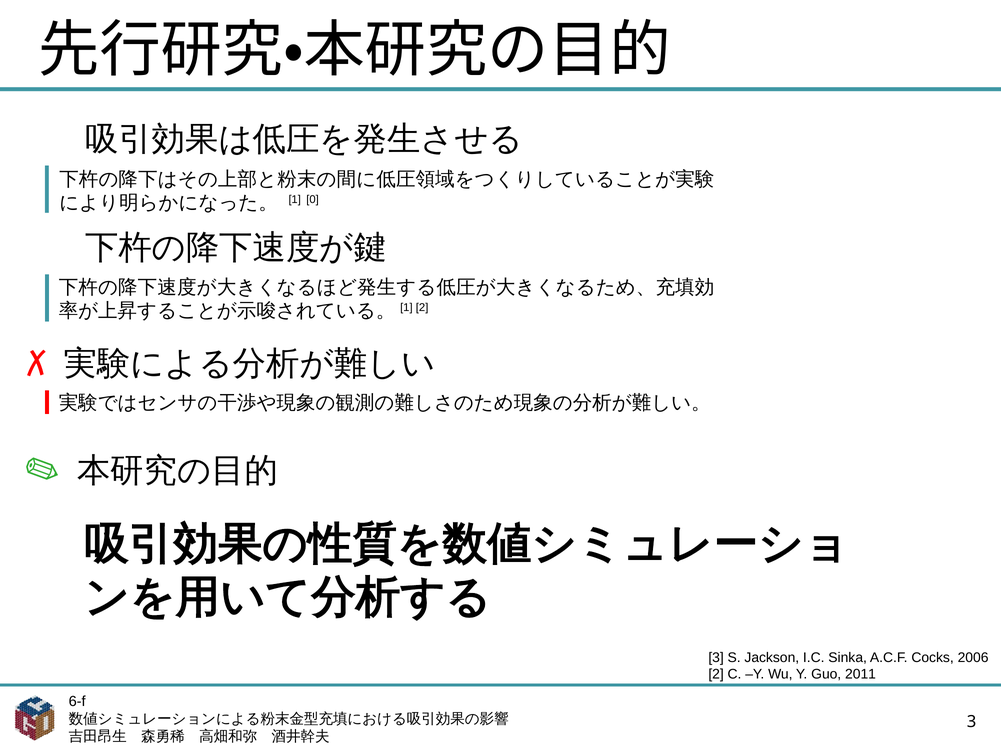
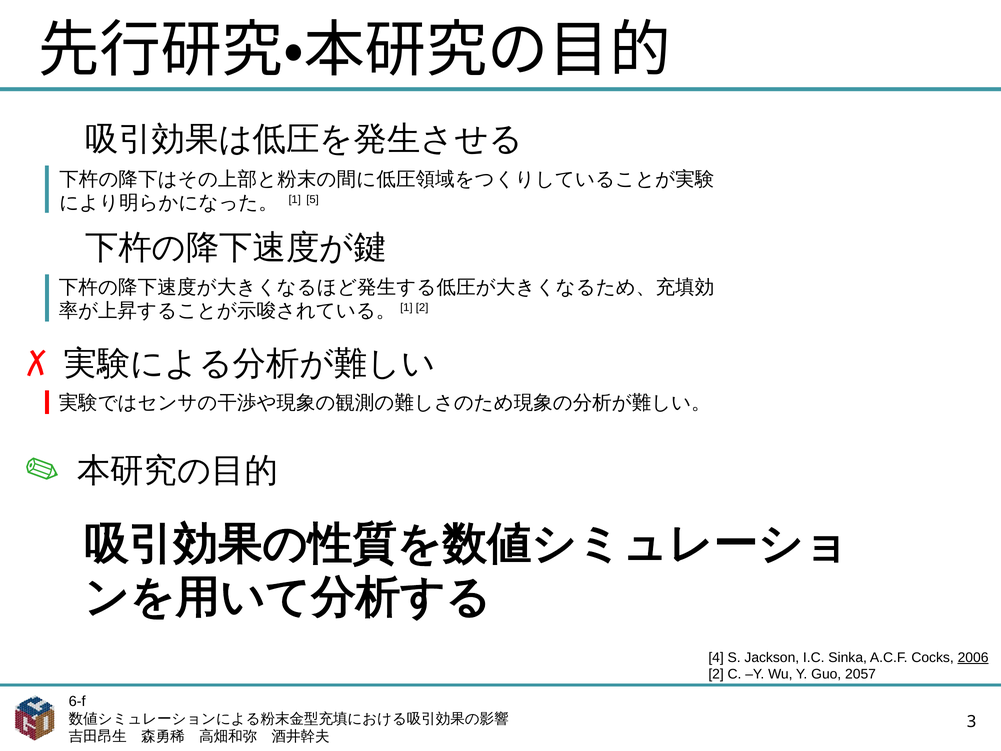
0: 0 -> 5
3 at (716, 657): 3 -> 4
2006 underline: none -> present
2011: 2011 -> 2057
